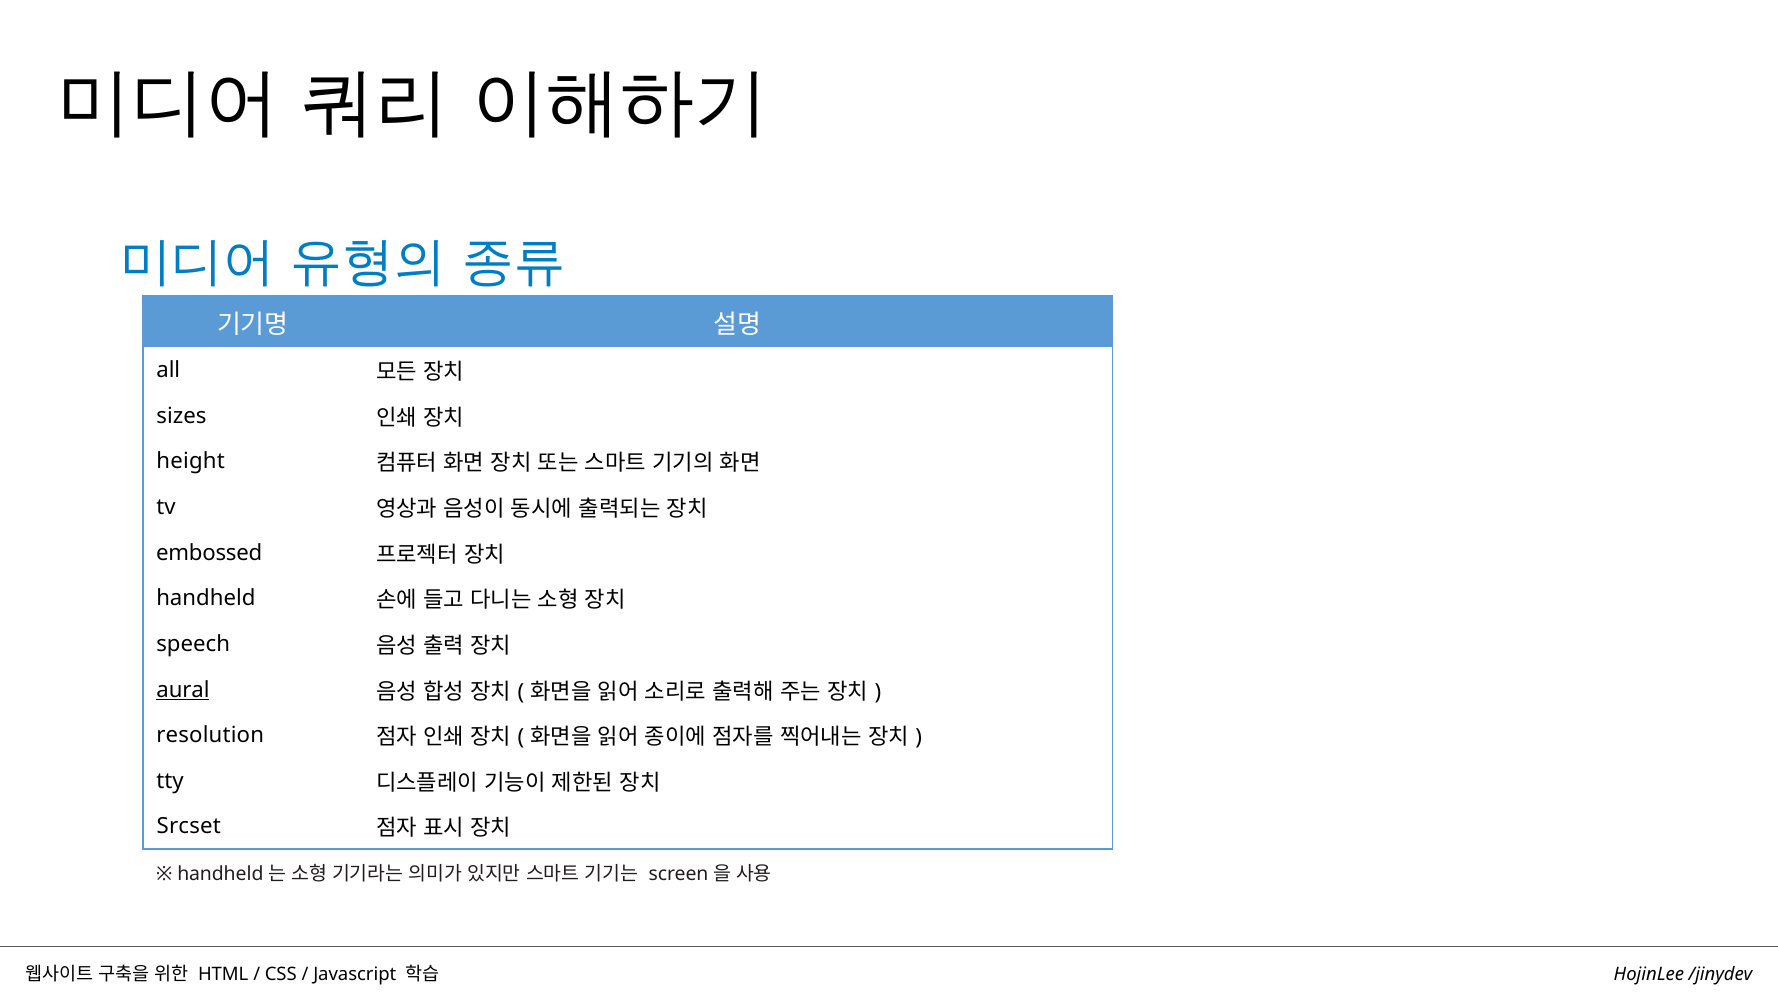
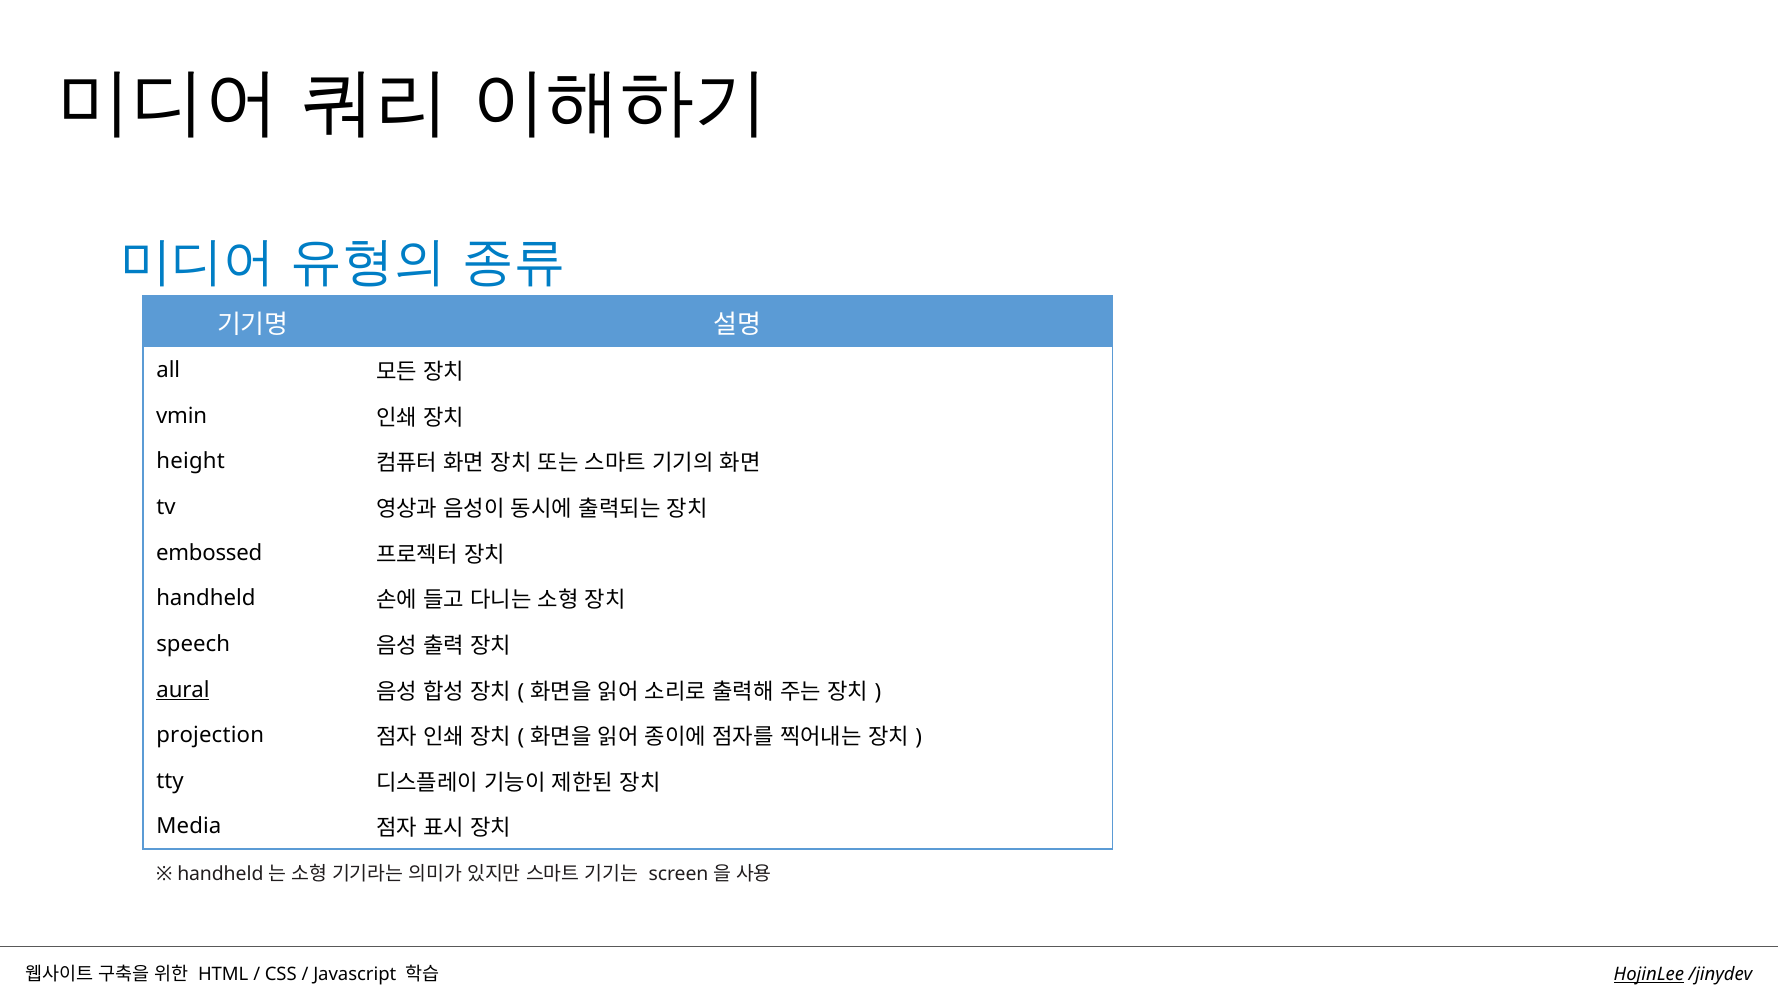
sizes: sizes -> vmin
resolution: resolution -> projection
Srcset: Srcset -> Media
HojinLee underline: none -> present
